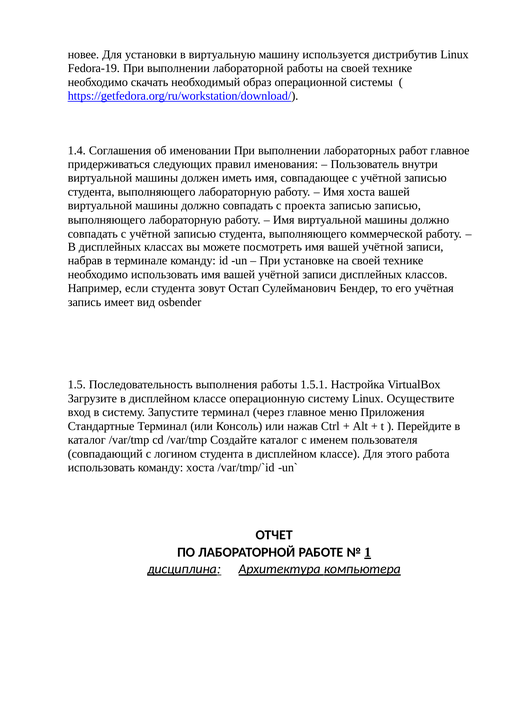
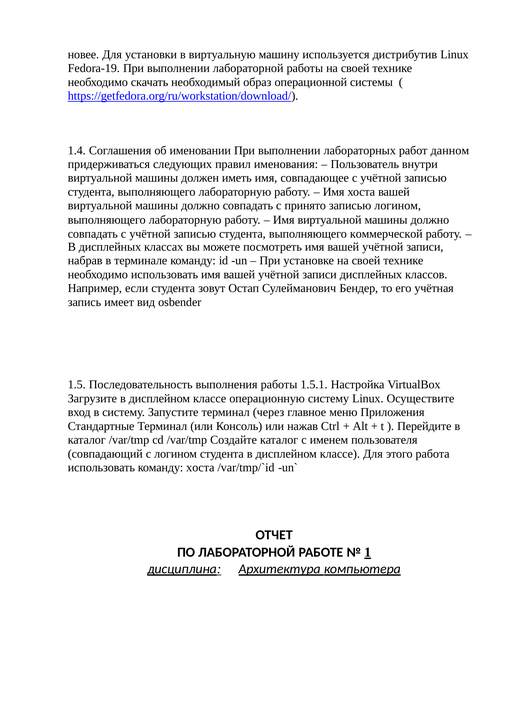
работ главное: главное -> данном
проекта: проекта -> принято
записью записью: записью -> логином
